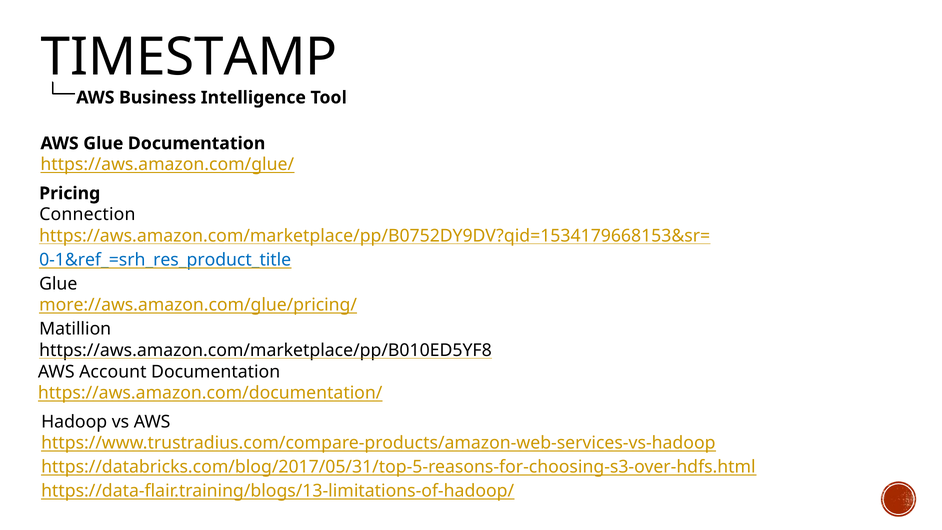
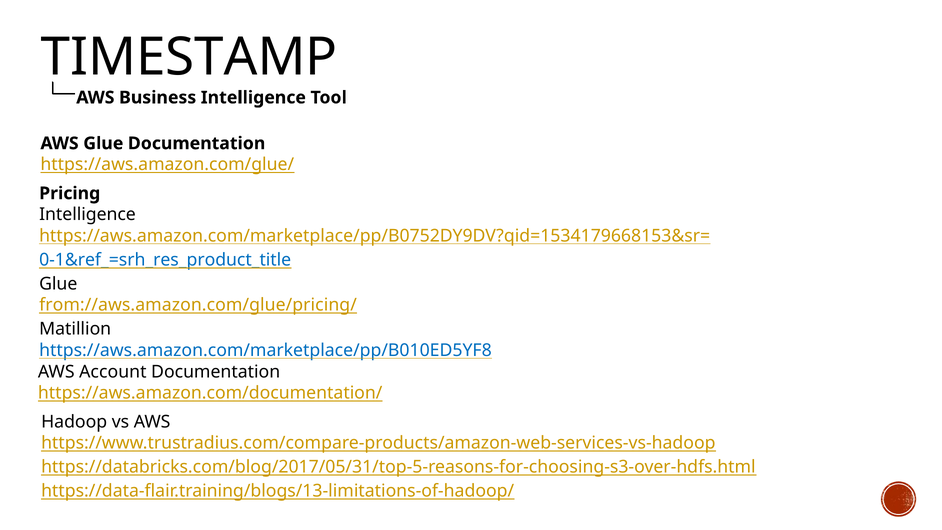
Connection at (87, 215): Connection -> Intelligence
more://aws.amazon.com/glue/pricing/: more://aws.amazon.com/glue/pricing/ -> from://aws.amazon.com/glue/pricing/
https://aws.amazon.com/marketplace/pp/B010ED5YF8 colour: black -> blue
